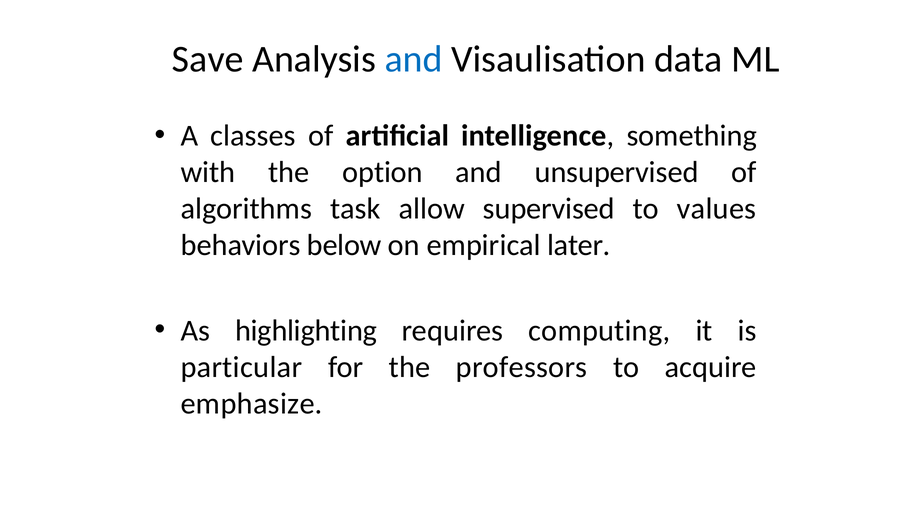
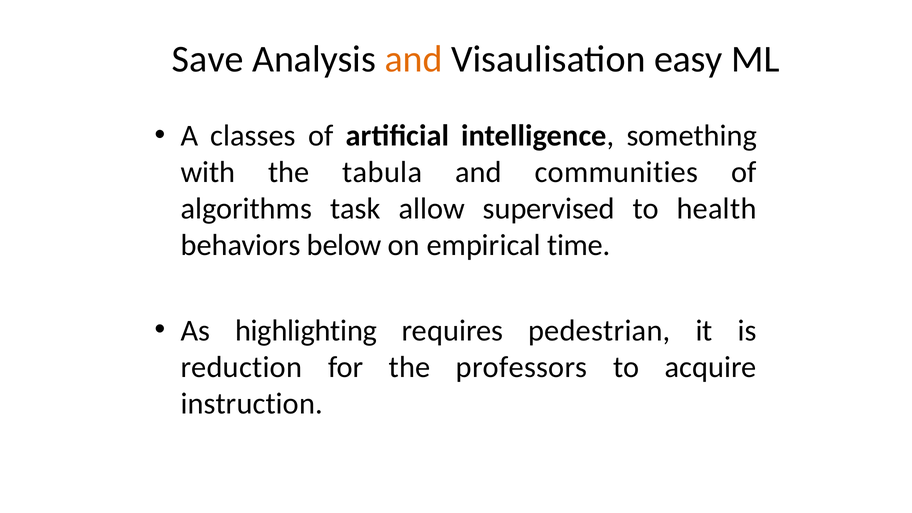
and at (414, 59) colour: blue -> orange
data: data -> easy
option: option -> tabula
unsupervised: unsupervised -> communities
values: values -> health
later: later -> time
computing: computing -> pedestrian
particular: particular -> reduction
emphasize: emphasize -> instruction
